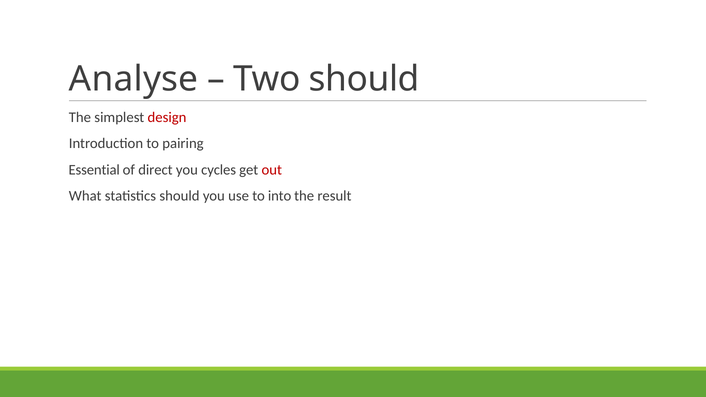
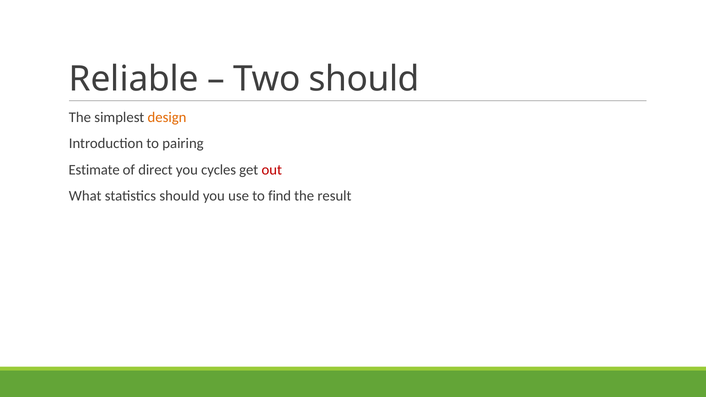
Analyse: Analyse -> Reliable
design colour: red -> orange
Essential: Essential -> Estimate
into: into -> find
